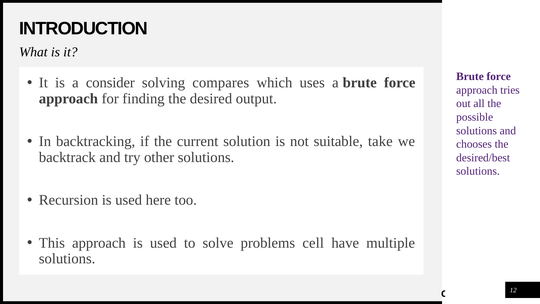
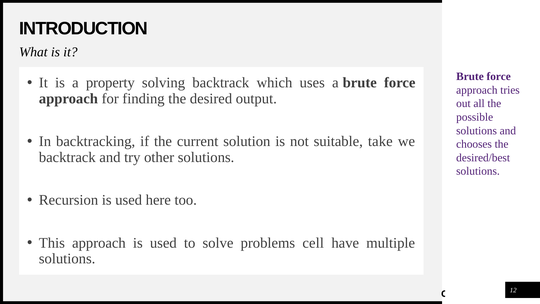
consider: consider -> property
solving compares: compares -> backtrack
